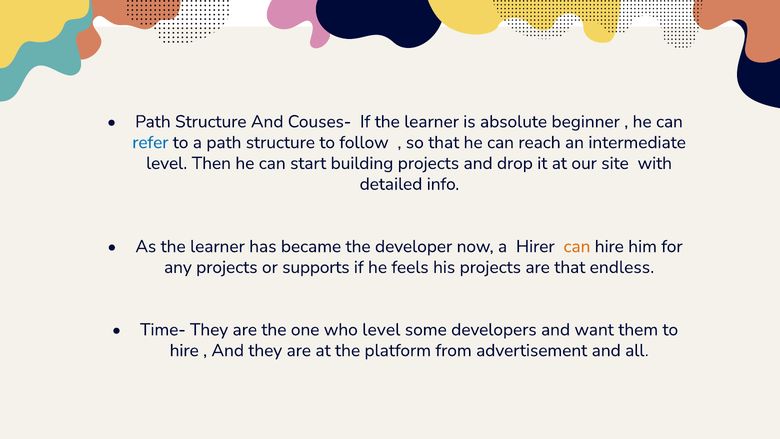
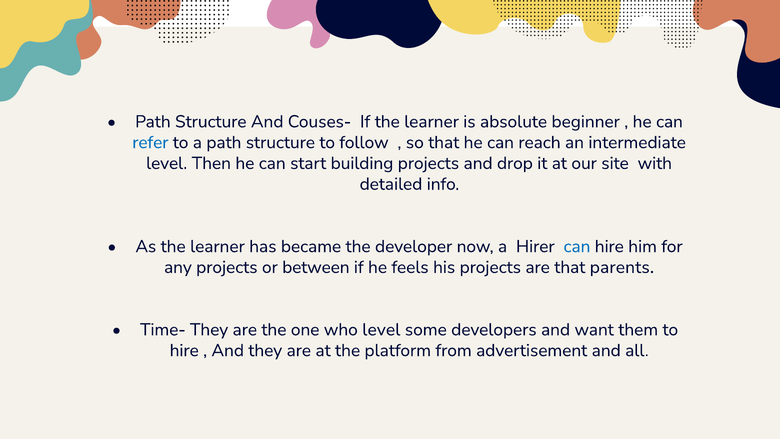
can at (577, 246) colour: orange -> blue
supports: supports -> between
endless: endless -> parents
